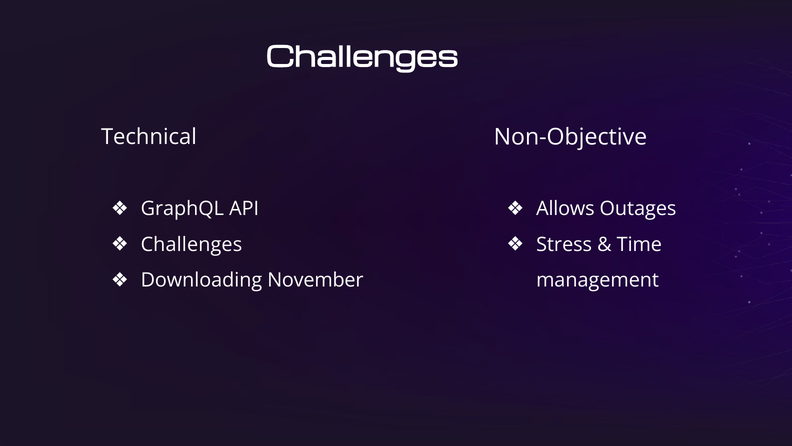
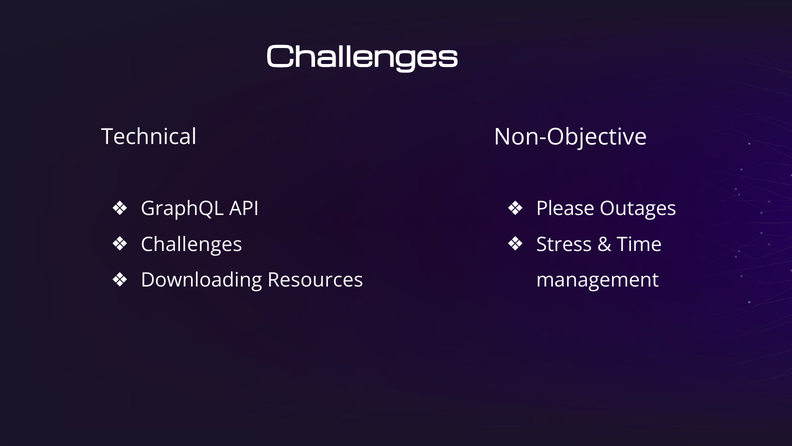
Allows: Allows -> Please
November: November -> Resources
